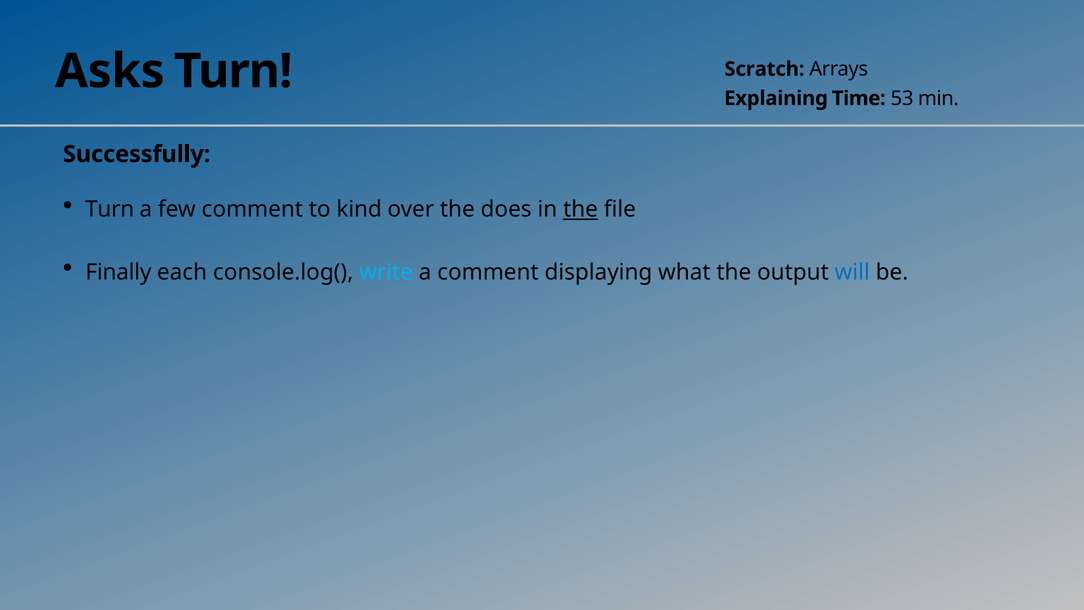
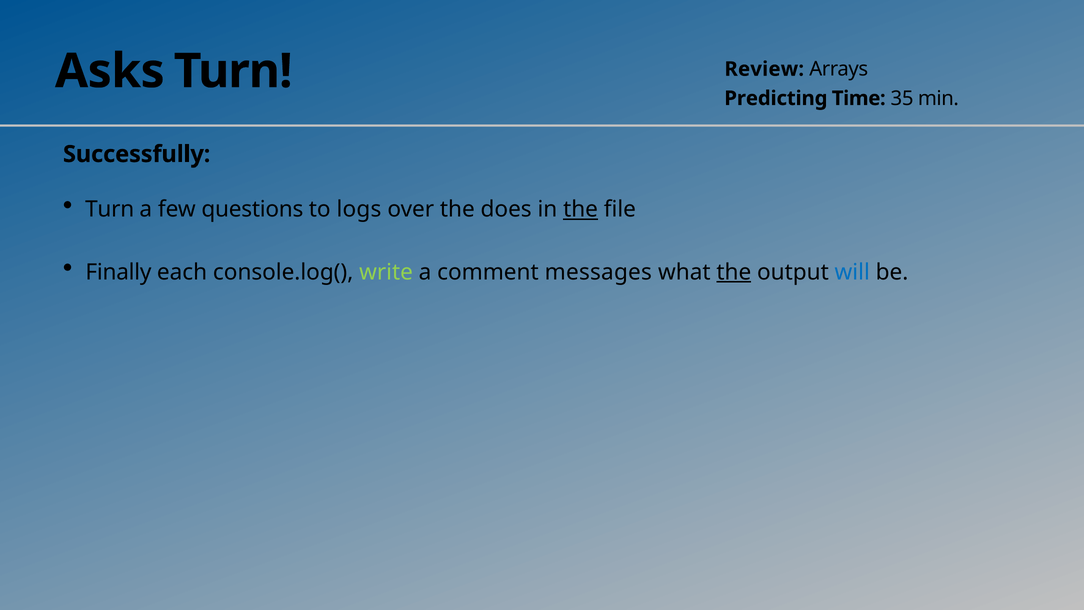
Scratch: Scratch -> Review
Explaining: Explaining -> Predicting
53: 53 -> 35
few comment: comment -> questions
kind: kind -> logs
write colour: light blue -> light green
displaying: displaying -> messages
the at (734, 272) underline: none -> present
